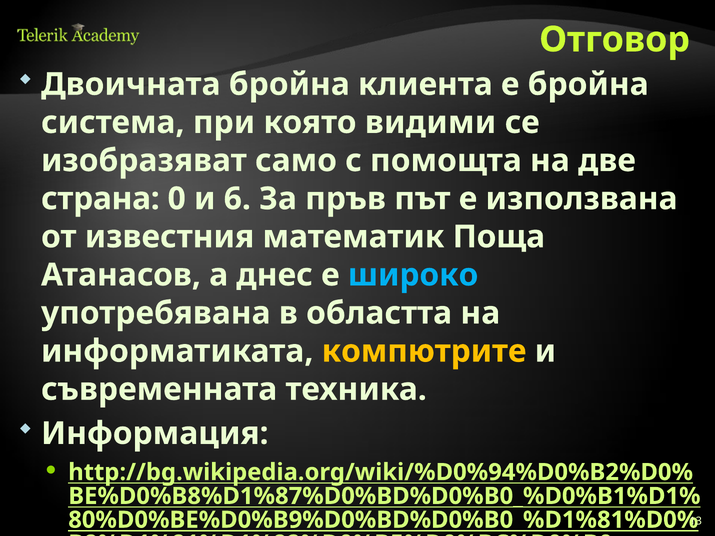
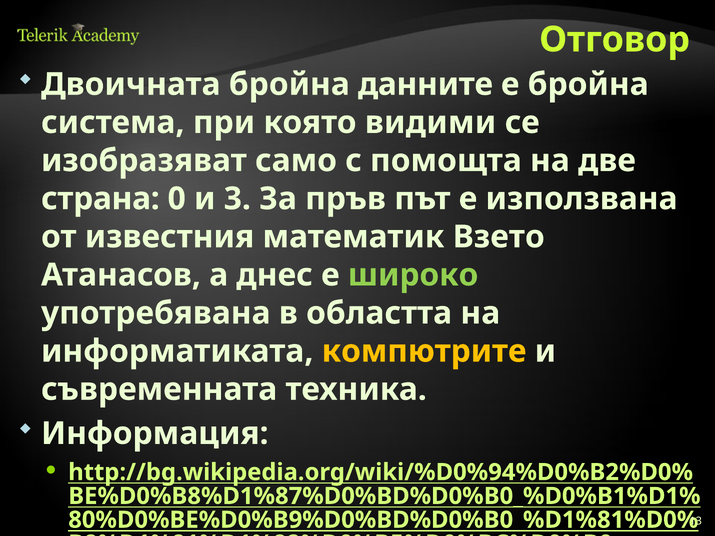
клиента: клиента -> данните
6: 6 -> 3
Поща: Поща -> Взето
широко colour: light blue -> light green
